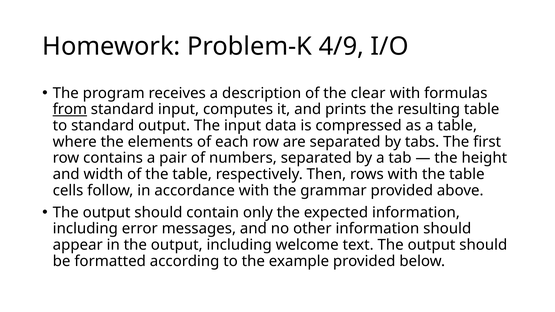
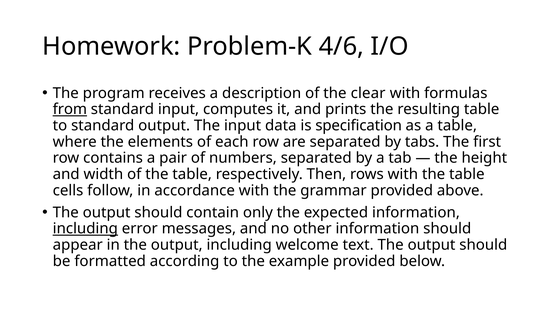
4/9: 4/9 -> 4/6
compressed: compressed -> specification
including at (85, 229) underline: none -> present
